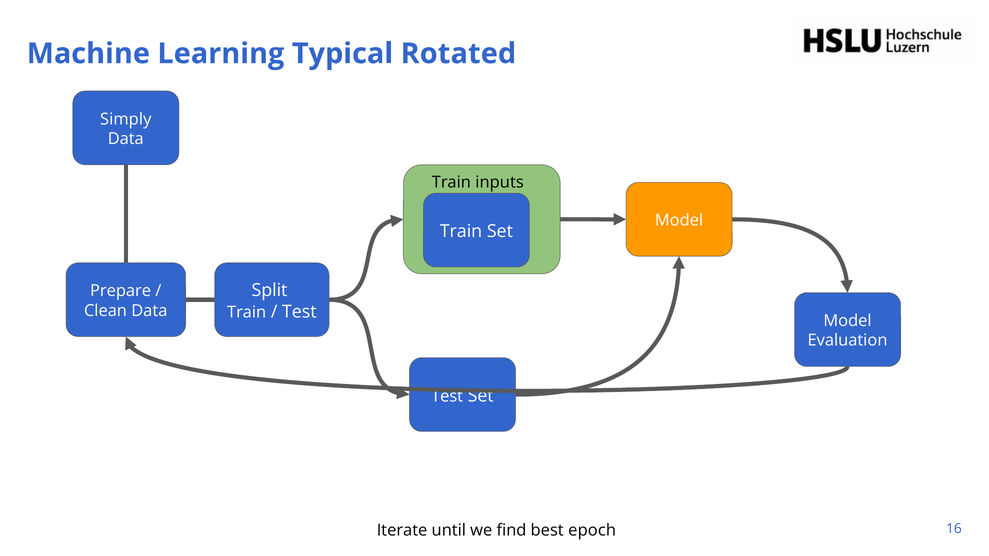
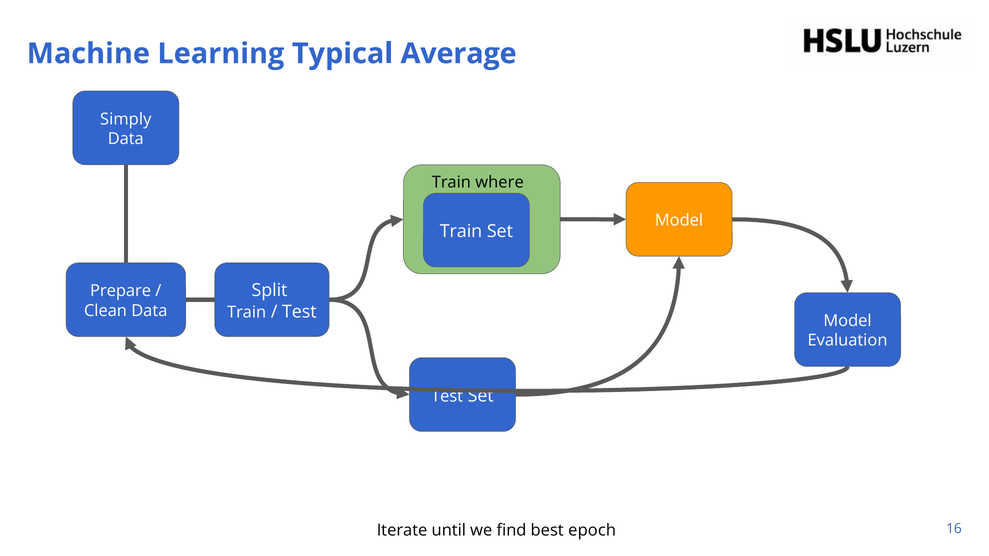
Rotated: Rotated -> Average
inputs: inputs -> where
